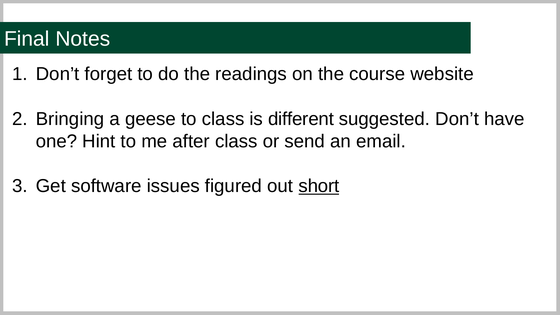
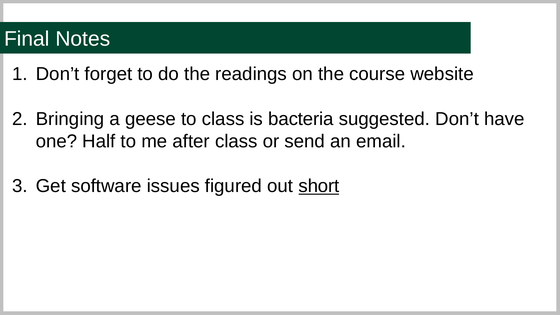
different: different -> bacteria
Hint: Hint -> Half
